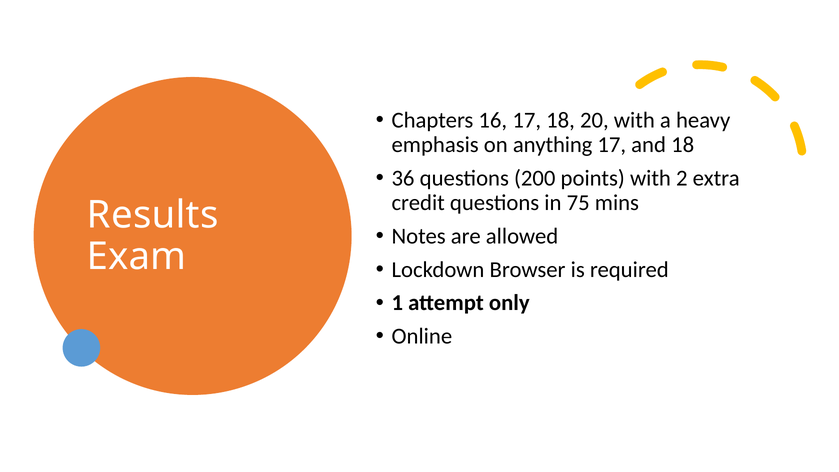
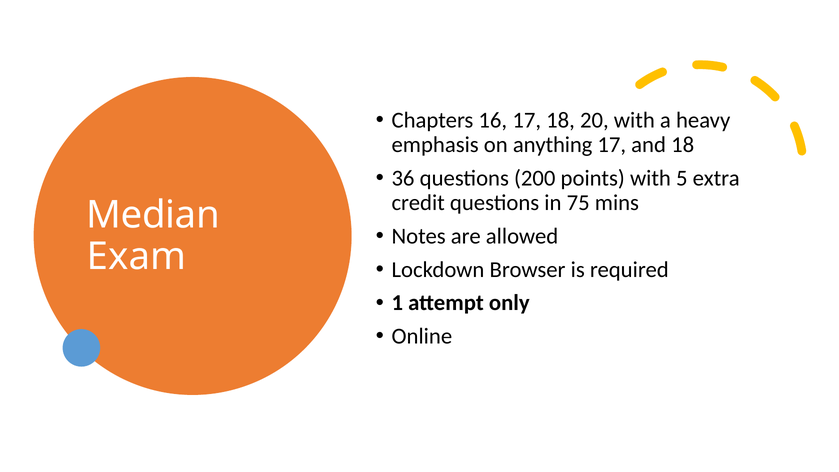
with 2: 2 -> 5
Results: Results -> Median
